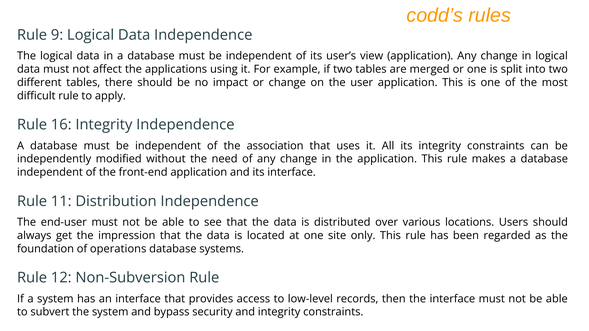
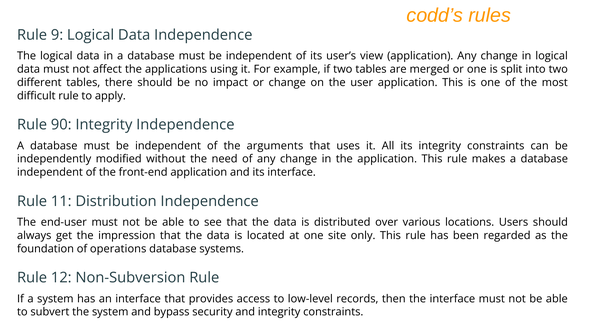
16: 16 -> 90
association: association -> arguments
